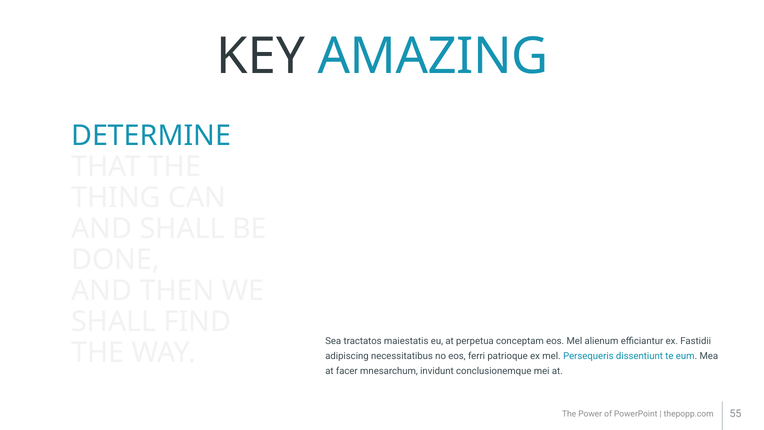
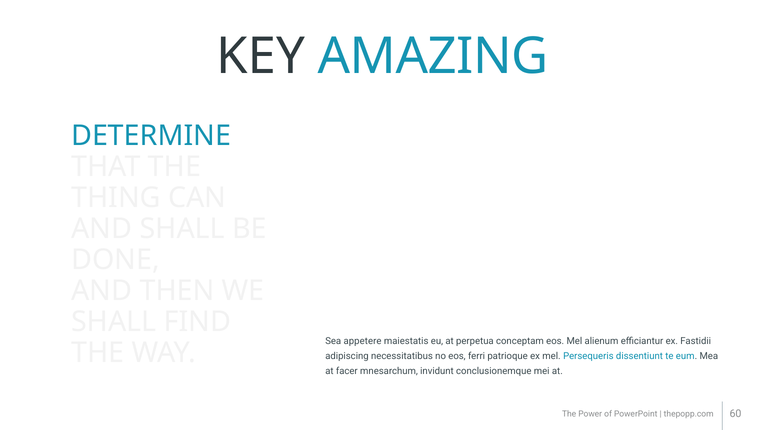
tractatos: tractatos -> appetere
55: 55 -> 60
